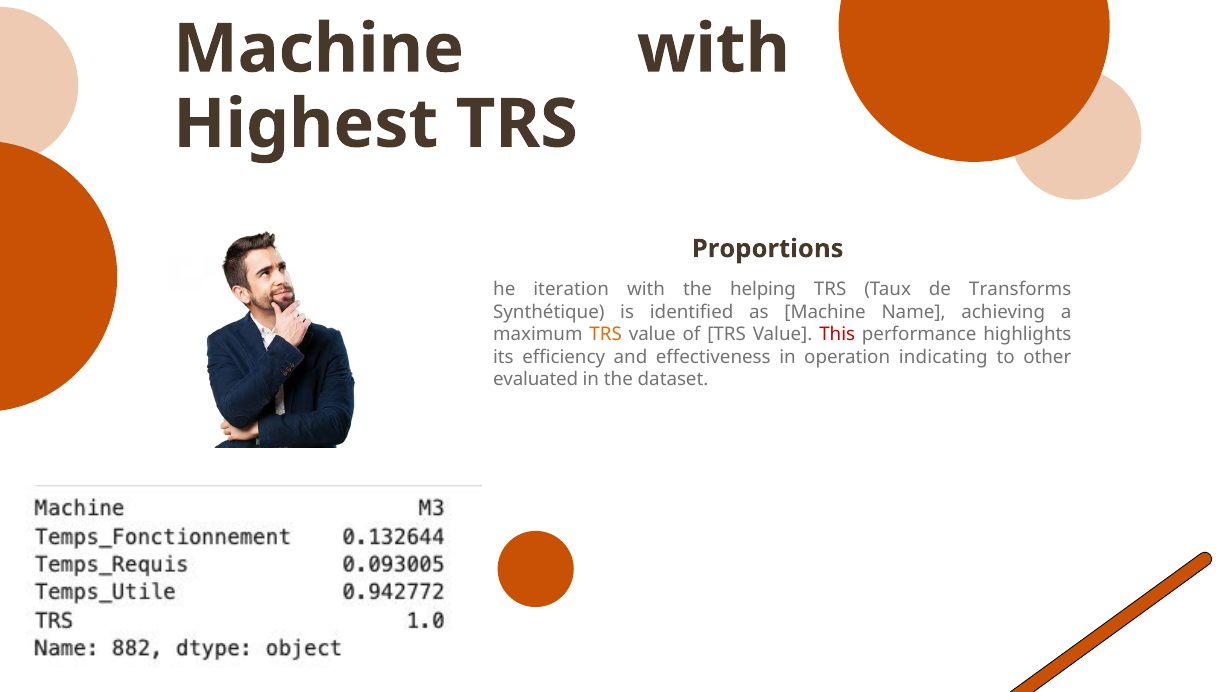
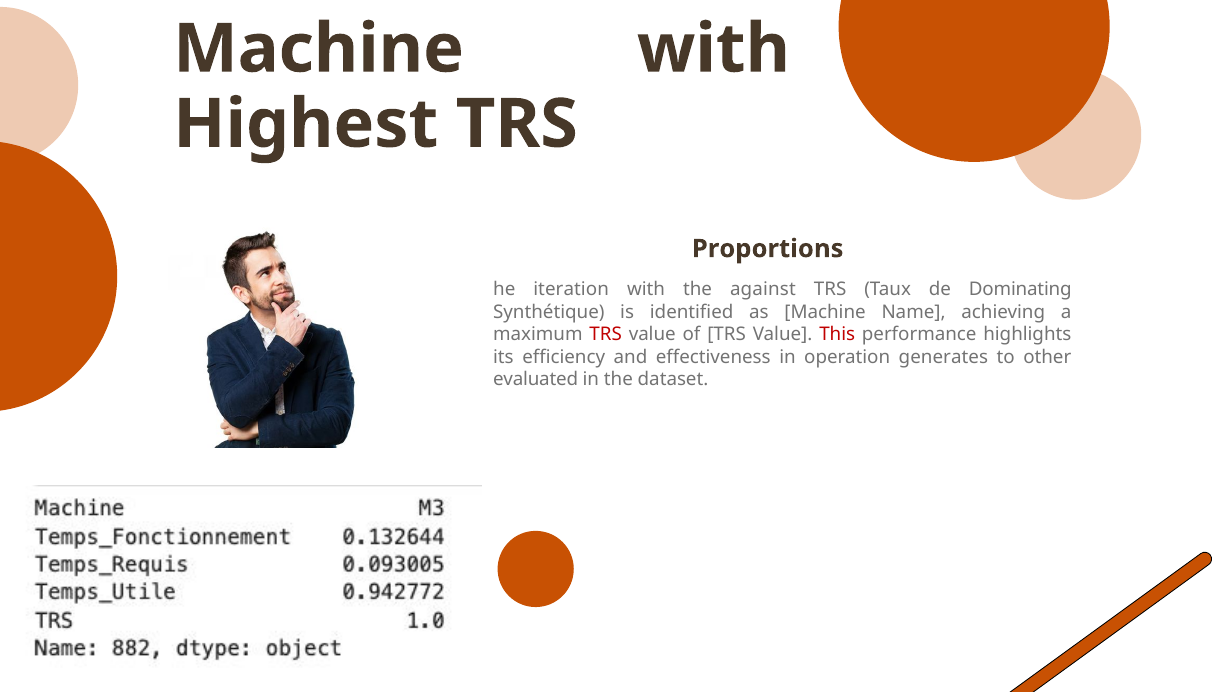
helping: helping -> against
Transforms: Transforms -> Dominating
TRS at (606, 334) colour: orange -> red
indicating: indicating -> generates
